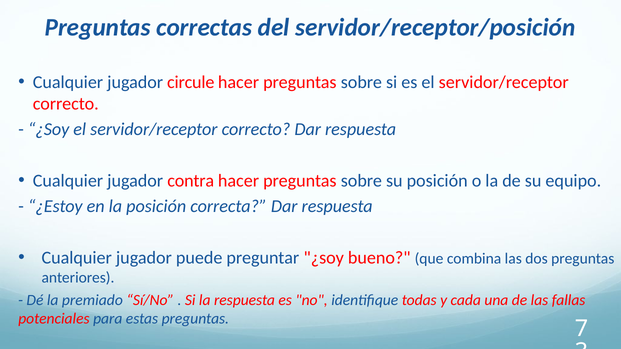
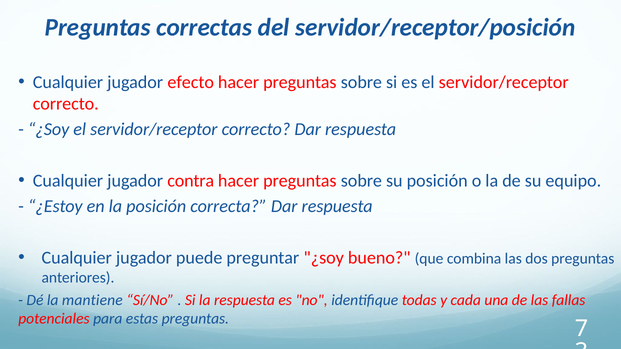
circule: circule -> efecto
premiado: premiado -> mantiene
